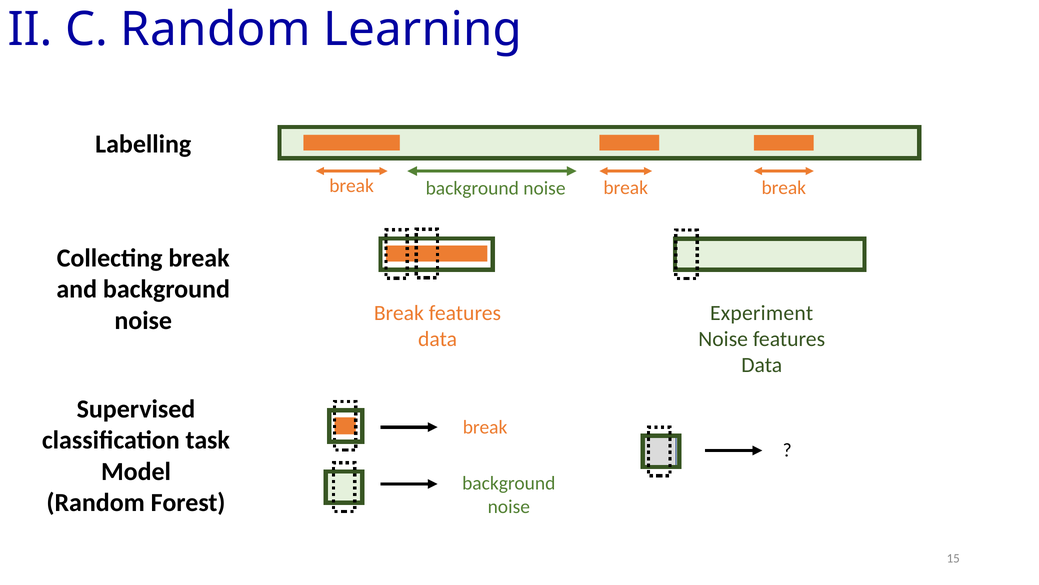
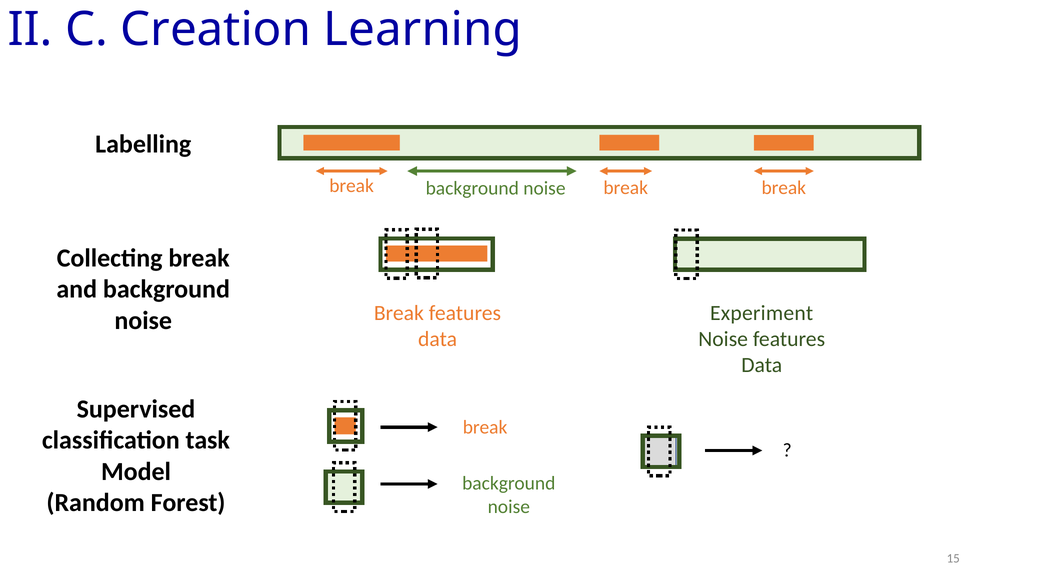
C Random: Random -> Creation
